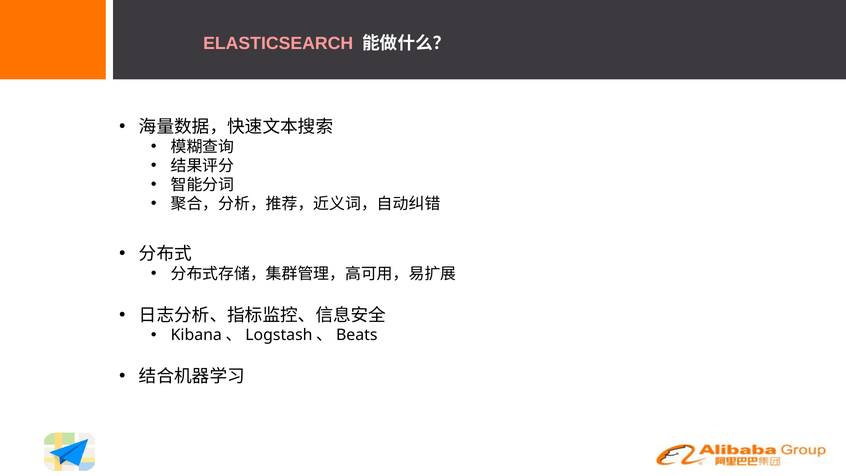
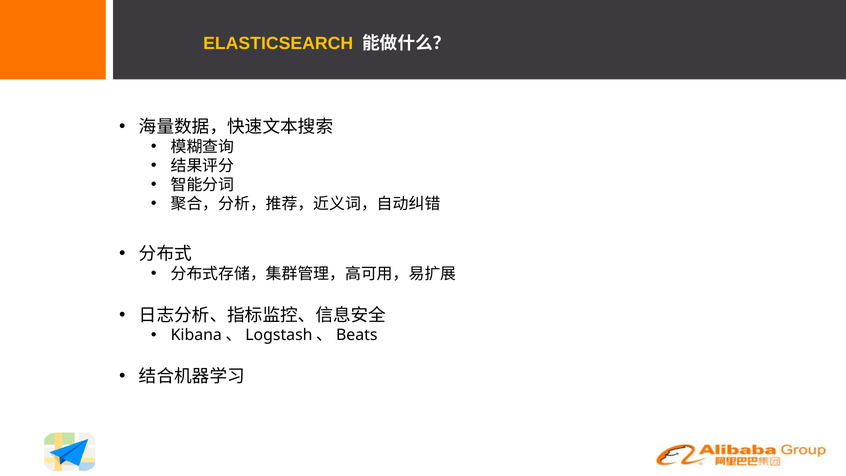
ELASTICSEARCH colour: pink -> yellow
